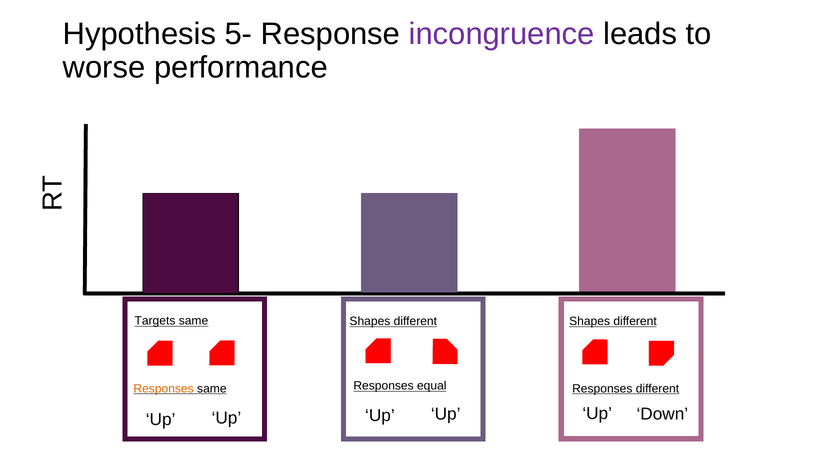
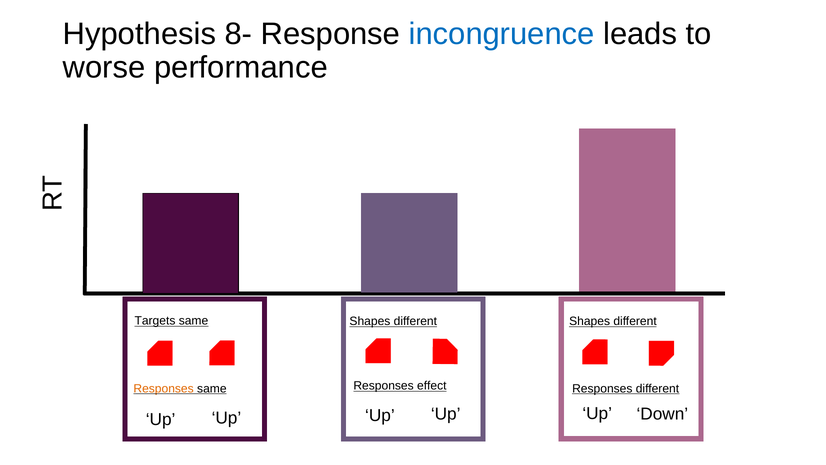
5-: 5- -> 8-
incongruence colour: purple -> blue
equal: equal -> effect
